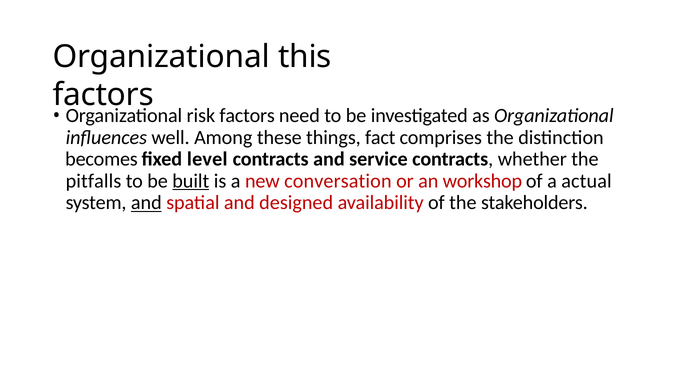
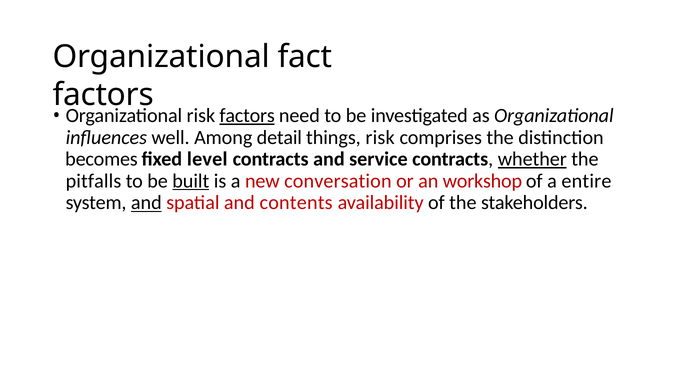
this: this -> fact
factors at (247, 116) underline: none -> present
these: these -> detail
things fact: fact -> risk
whether underline: none -> present
actual: actual -> entire
designed: designed -> contents
